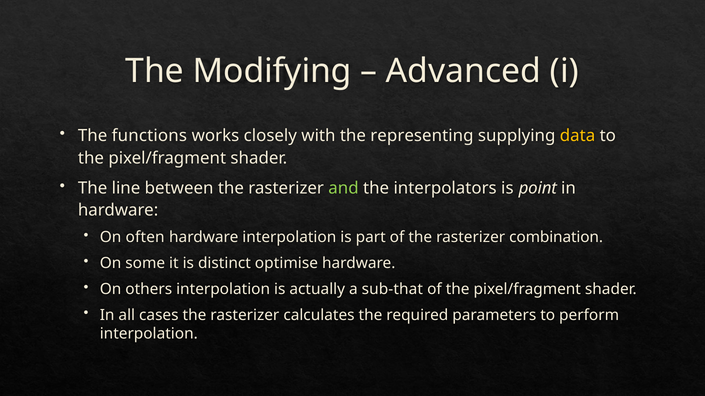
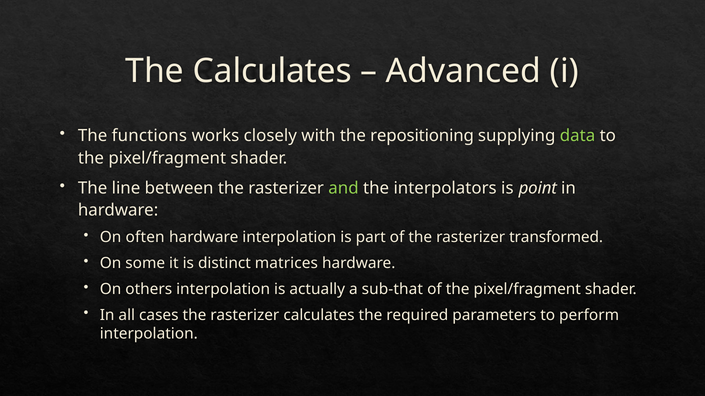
The Modifying: Modifying -> Calculates
representing: representing -> repositioning
data colour: yellow -> light green
combination: combination -> transformed
optimise: optimise -> matrices
